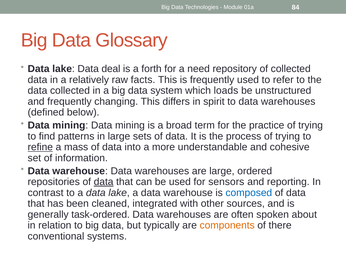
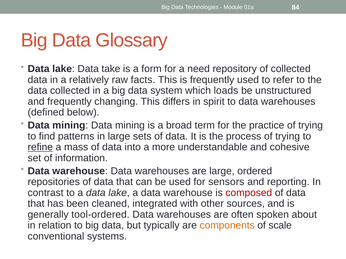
deal: deal -> take
forth: forth -> form
data at (104, 182) underline: present -> none
composed colour: blue -> red
task-ordered: task-ordered -> tool-ordered
there: there -> scale
